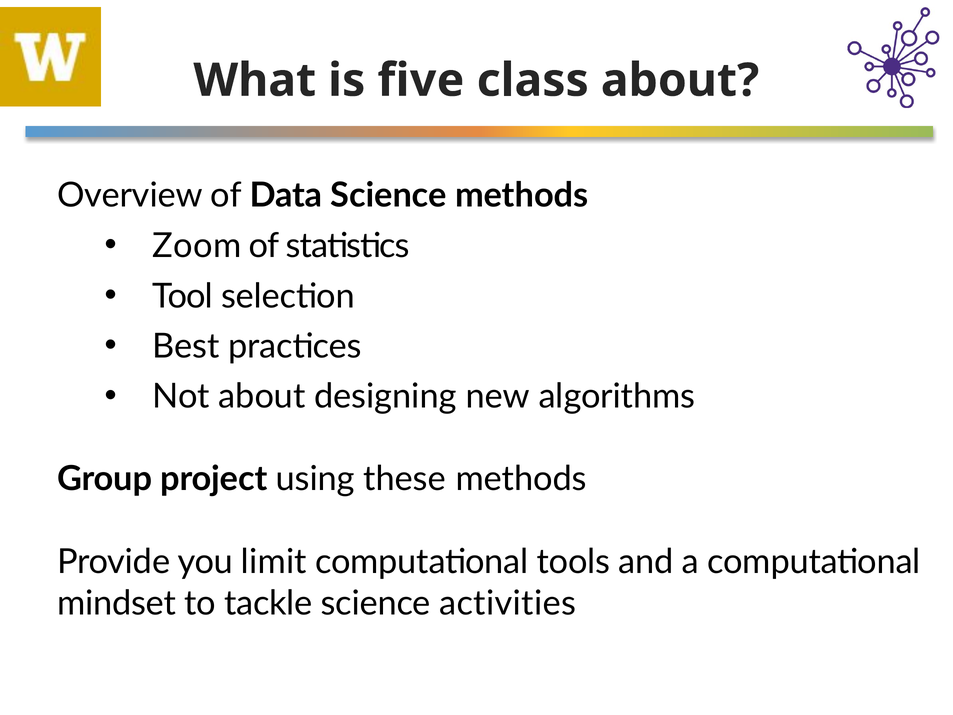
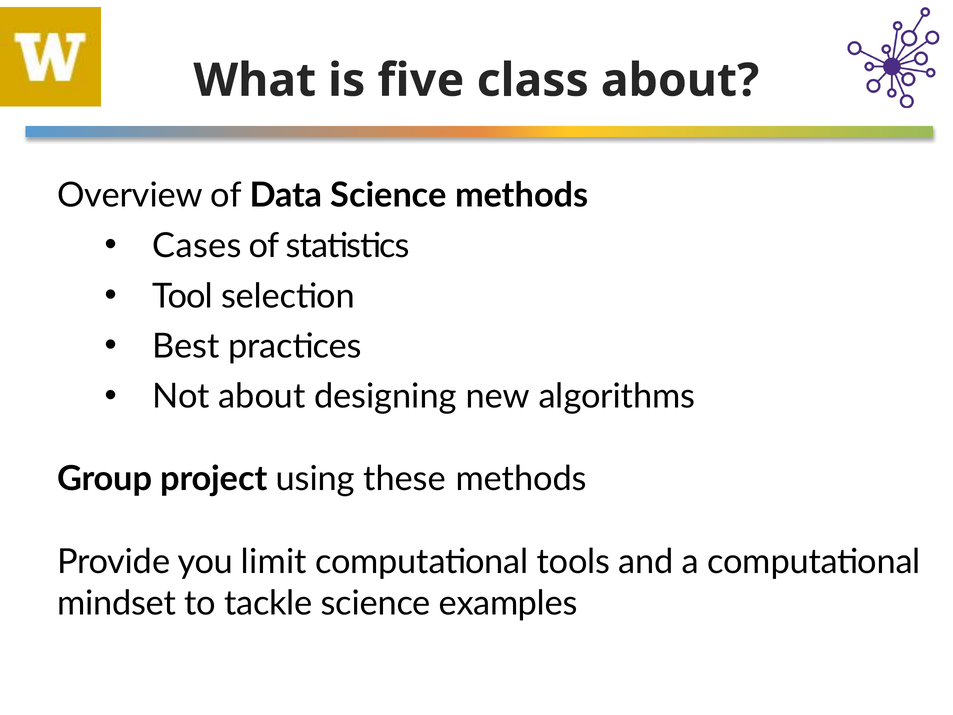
Zoom: Zoom -> Cases
activities: activities -> examples
